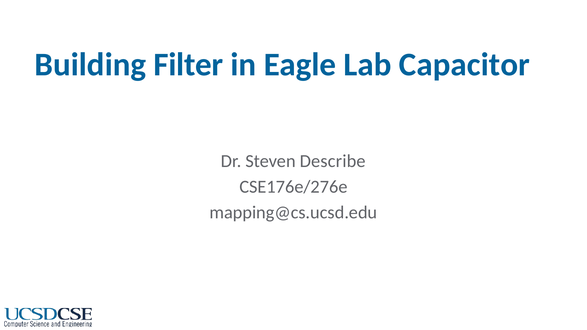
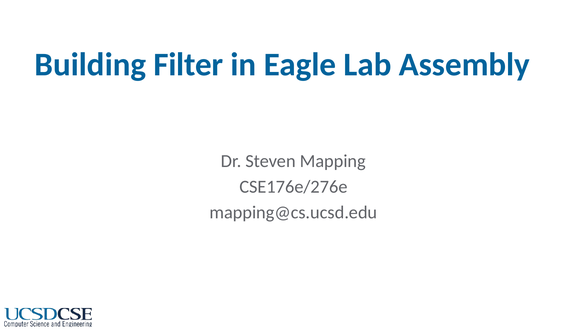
Capacitor: Capacitor -> Assembly
Describe: Describe -> Mapping
